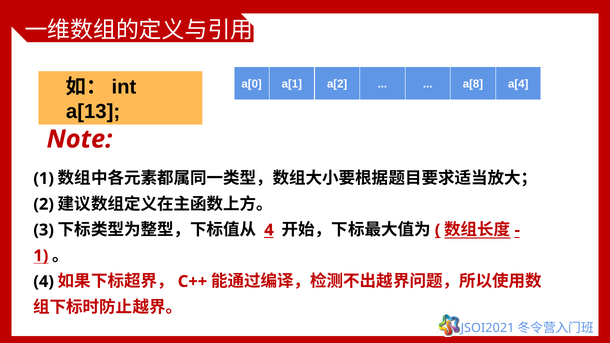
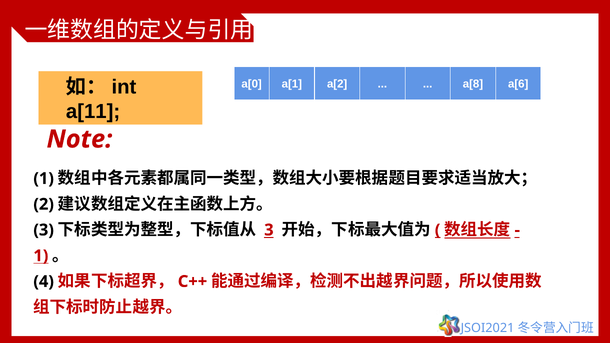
a[4: a[4 -> a[6
a[13: a[13 -> a[11
4 at (269, 230): 4 -> 3
